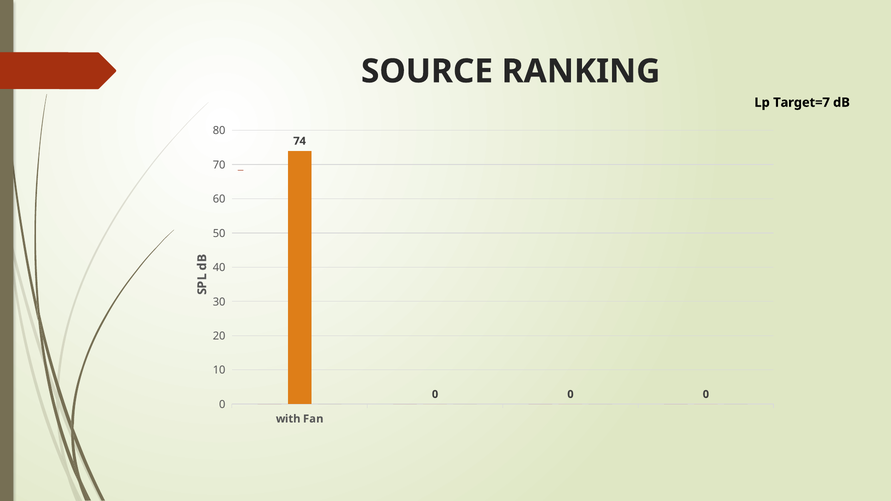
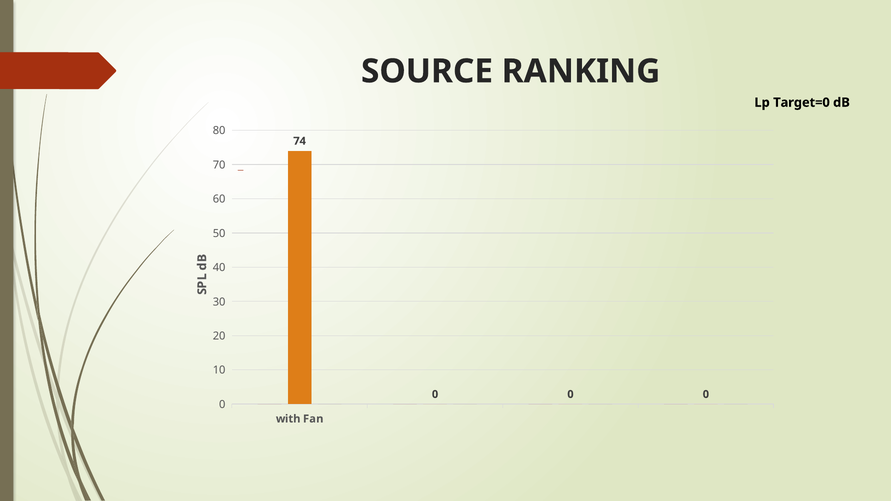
Target=7: Target=7 -> Target=0
